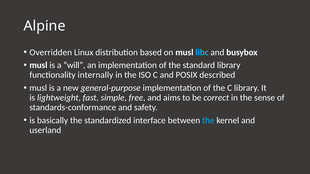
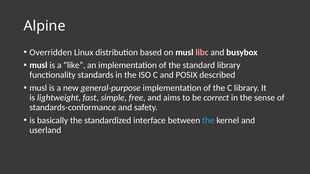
libc colour: light blue -> pink
will: will -> like
internally: internally -> standards
